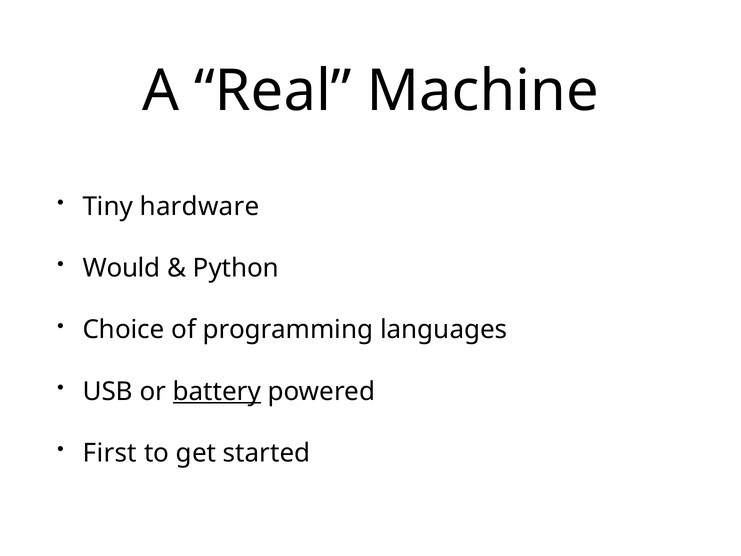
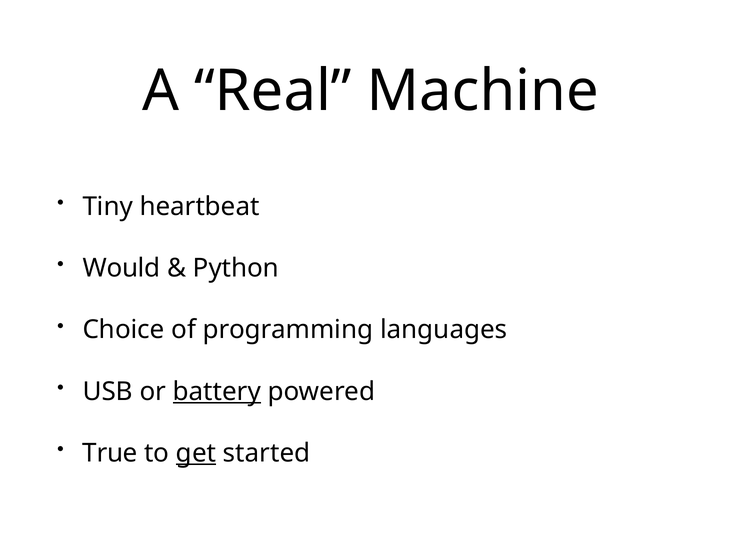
hardware: hardware -> heartbeat
First: First -> True
get underline: none -> present
